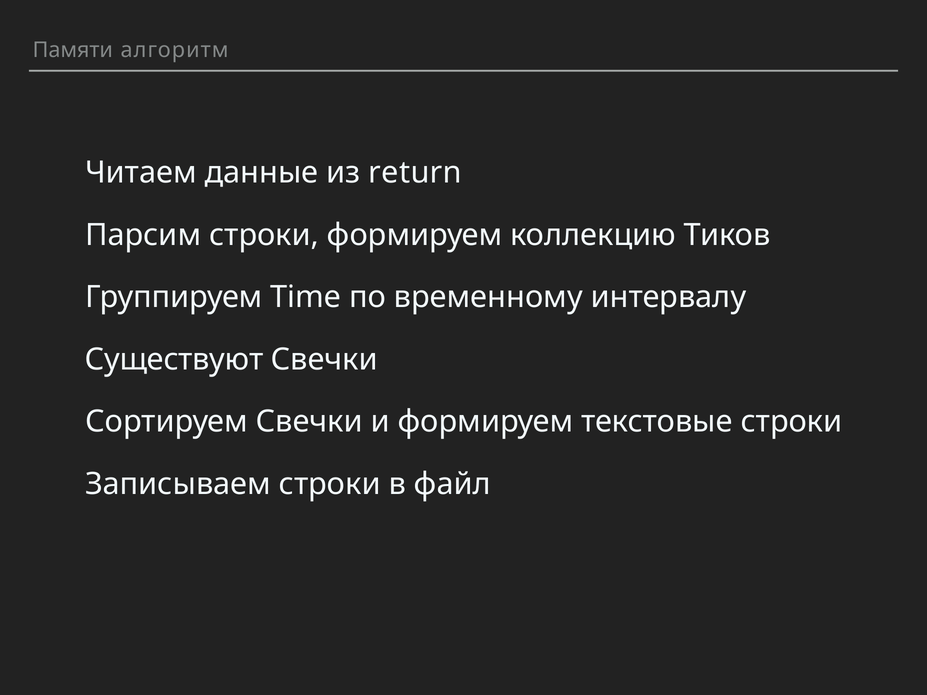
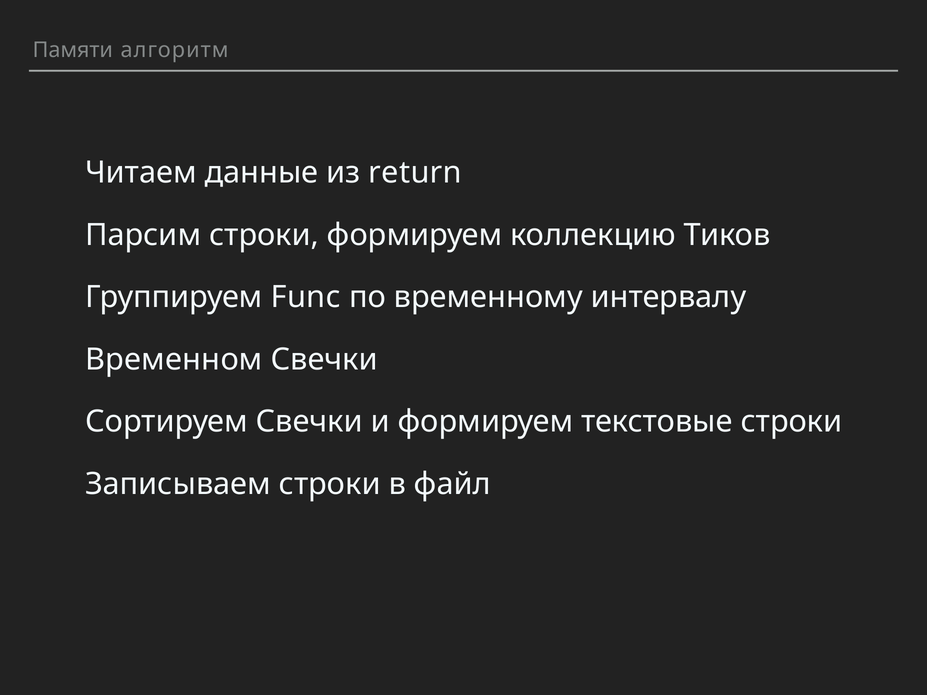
Time: Time -> Func
Существуют: Существуют -> Временном
